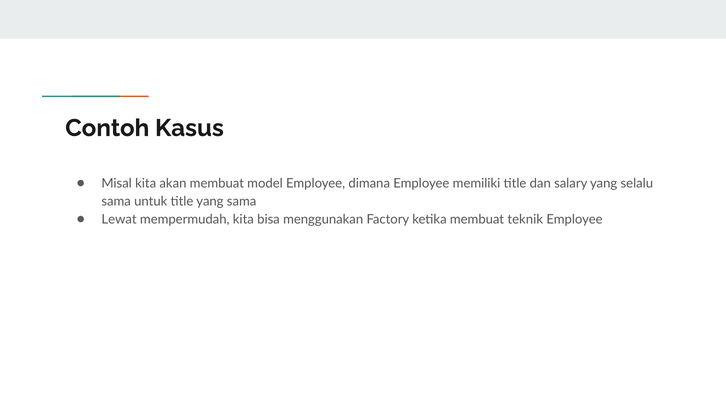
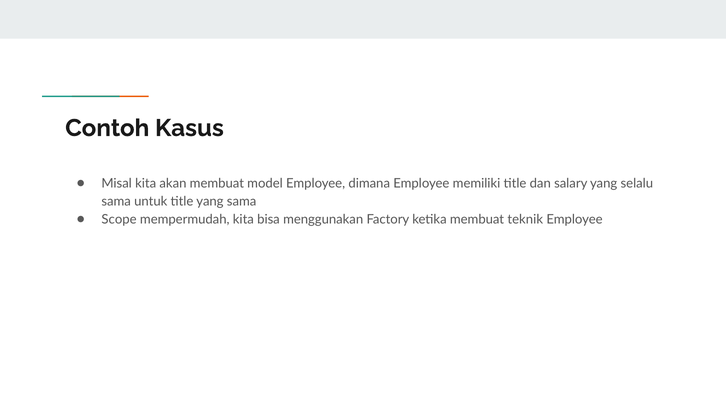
Lewat: Lewat -> Scope
